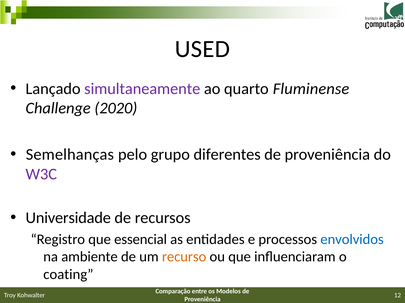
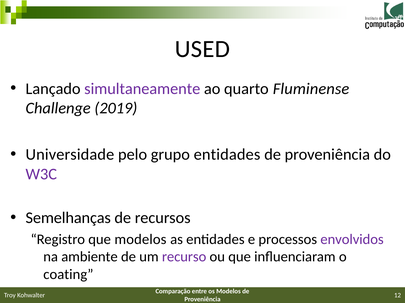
2020: 2020 -> 2019
Semelhanças: Semelhanças -> Universidade
grupo diferentes: diferentes -> entidades
Universidade: Universidade -> Semelhanças
que essencial: essencial -> modelos
envolvidos colour: blue -> purple
recurso colour: orange -> purple
